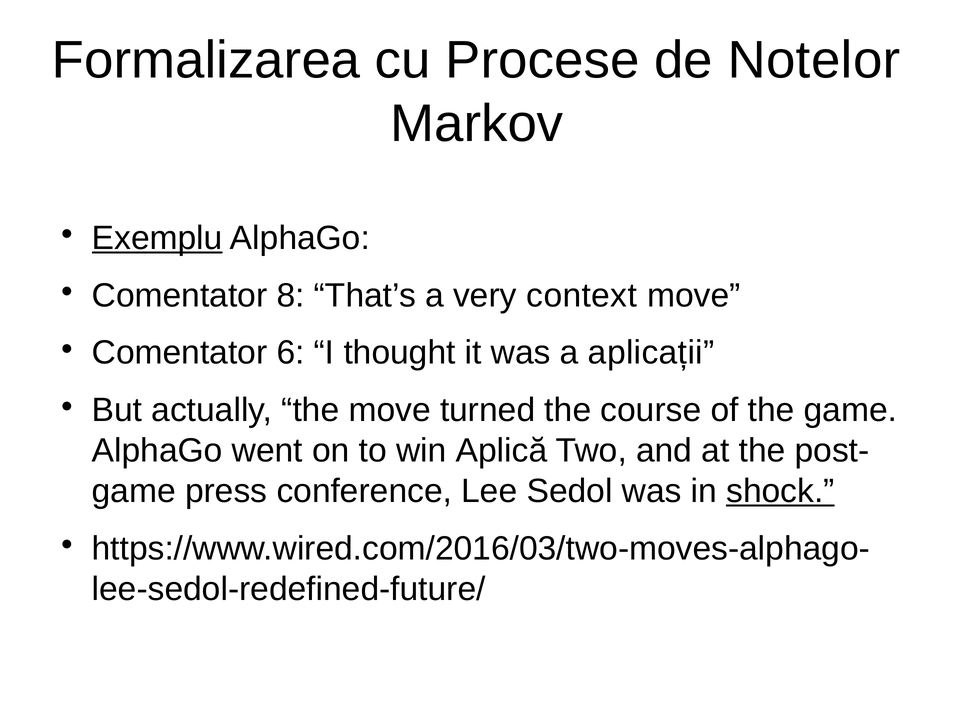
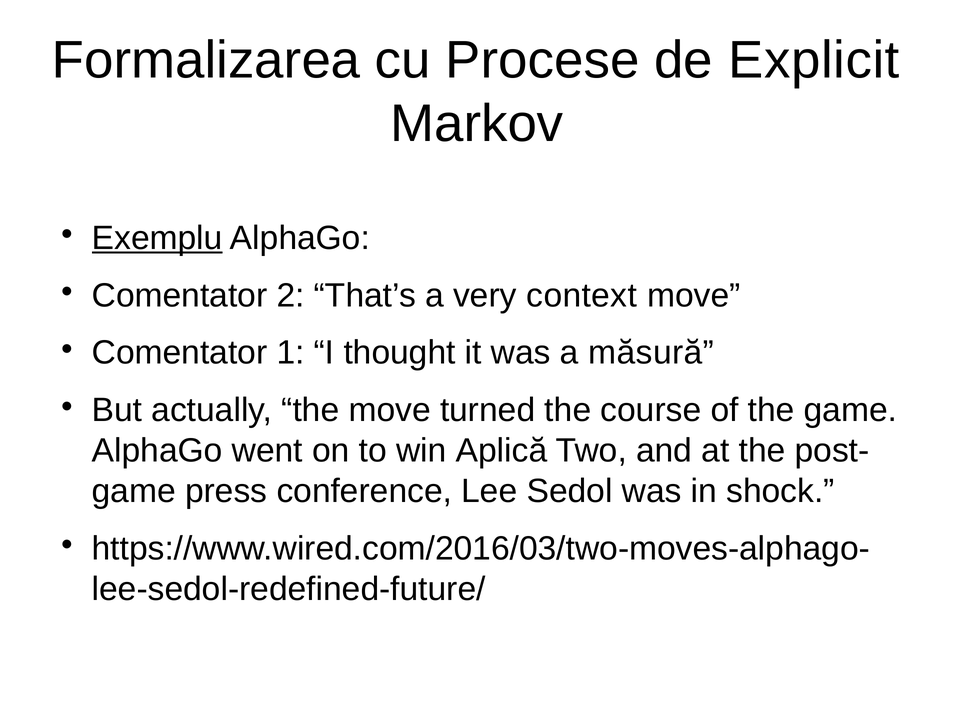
Notelor: Notelor -> Explicit
8: 8 -> 2
6: 6 -> 1
aplicații: aplicații -> măsură
shock underline: present -> none
